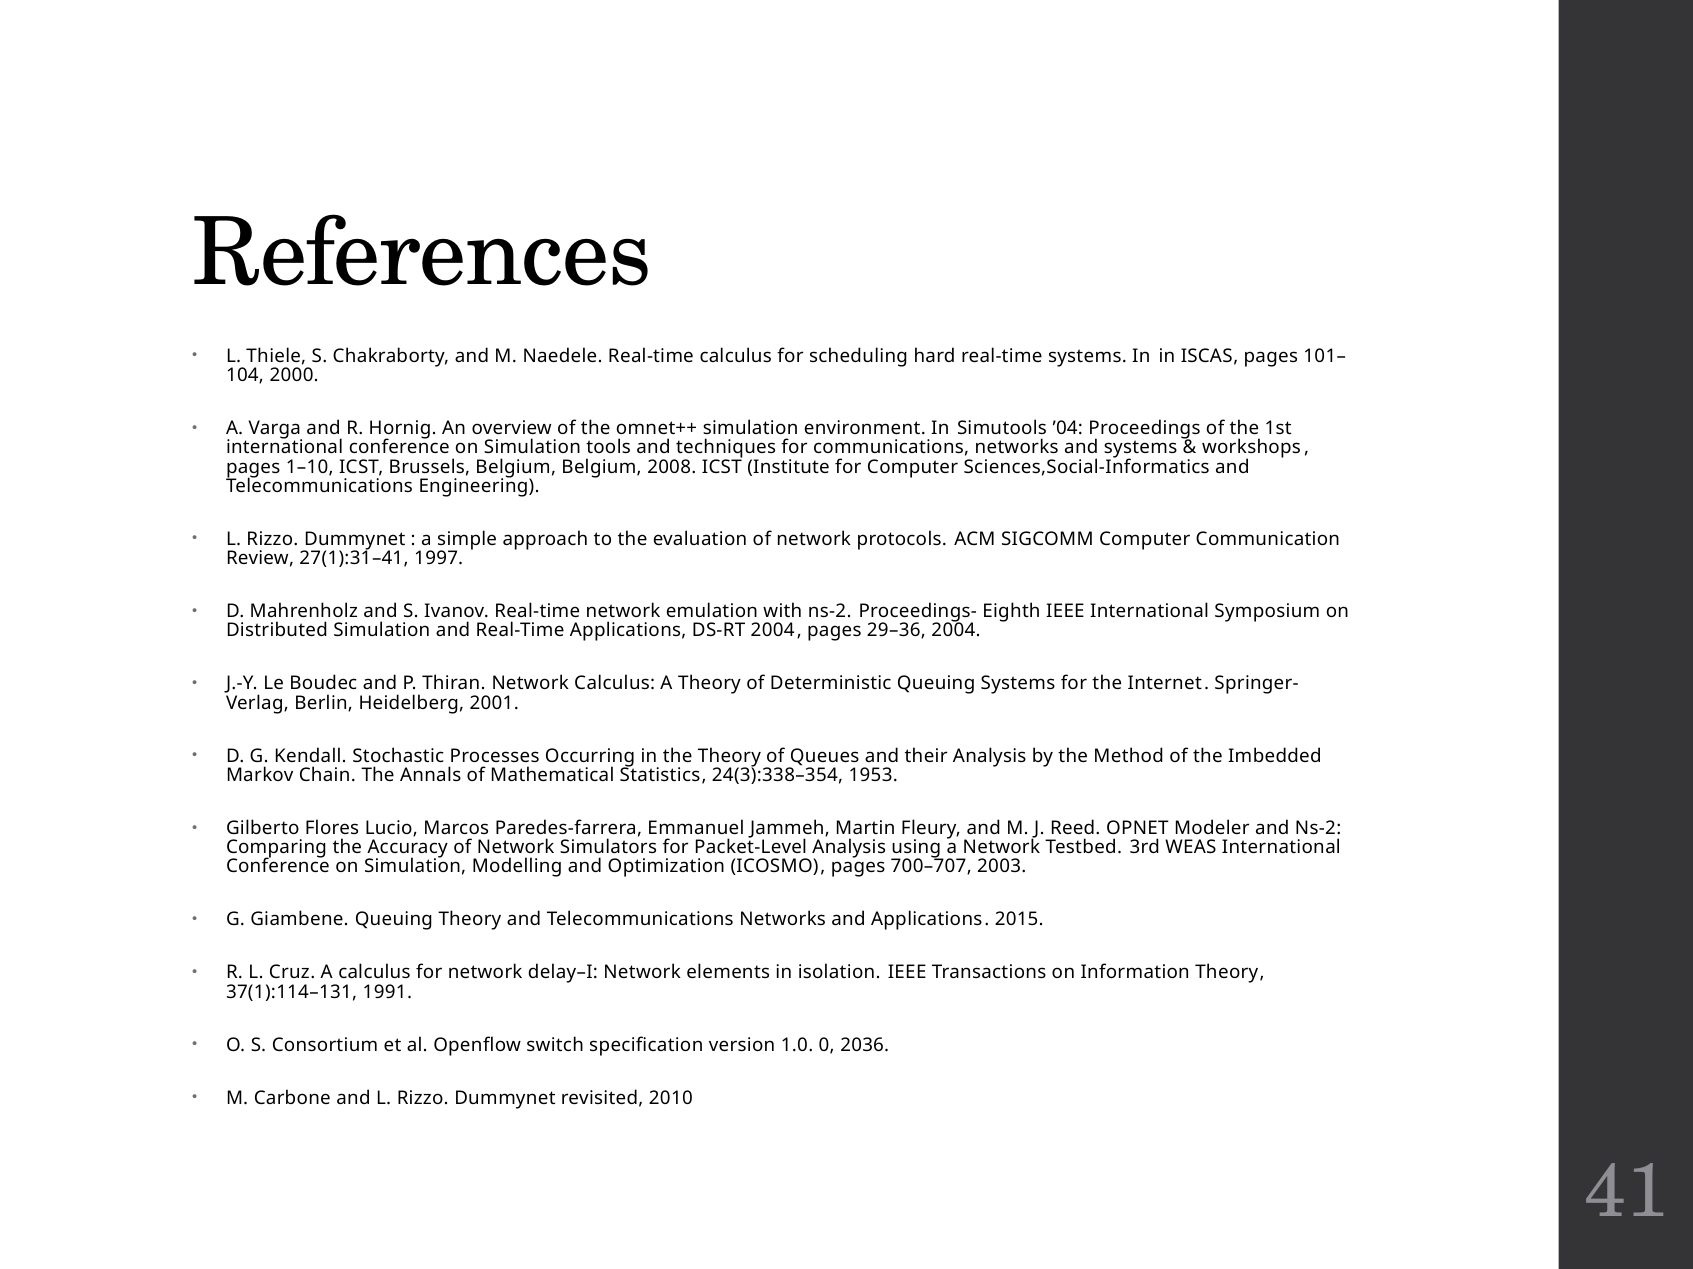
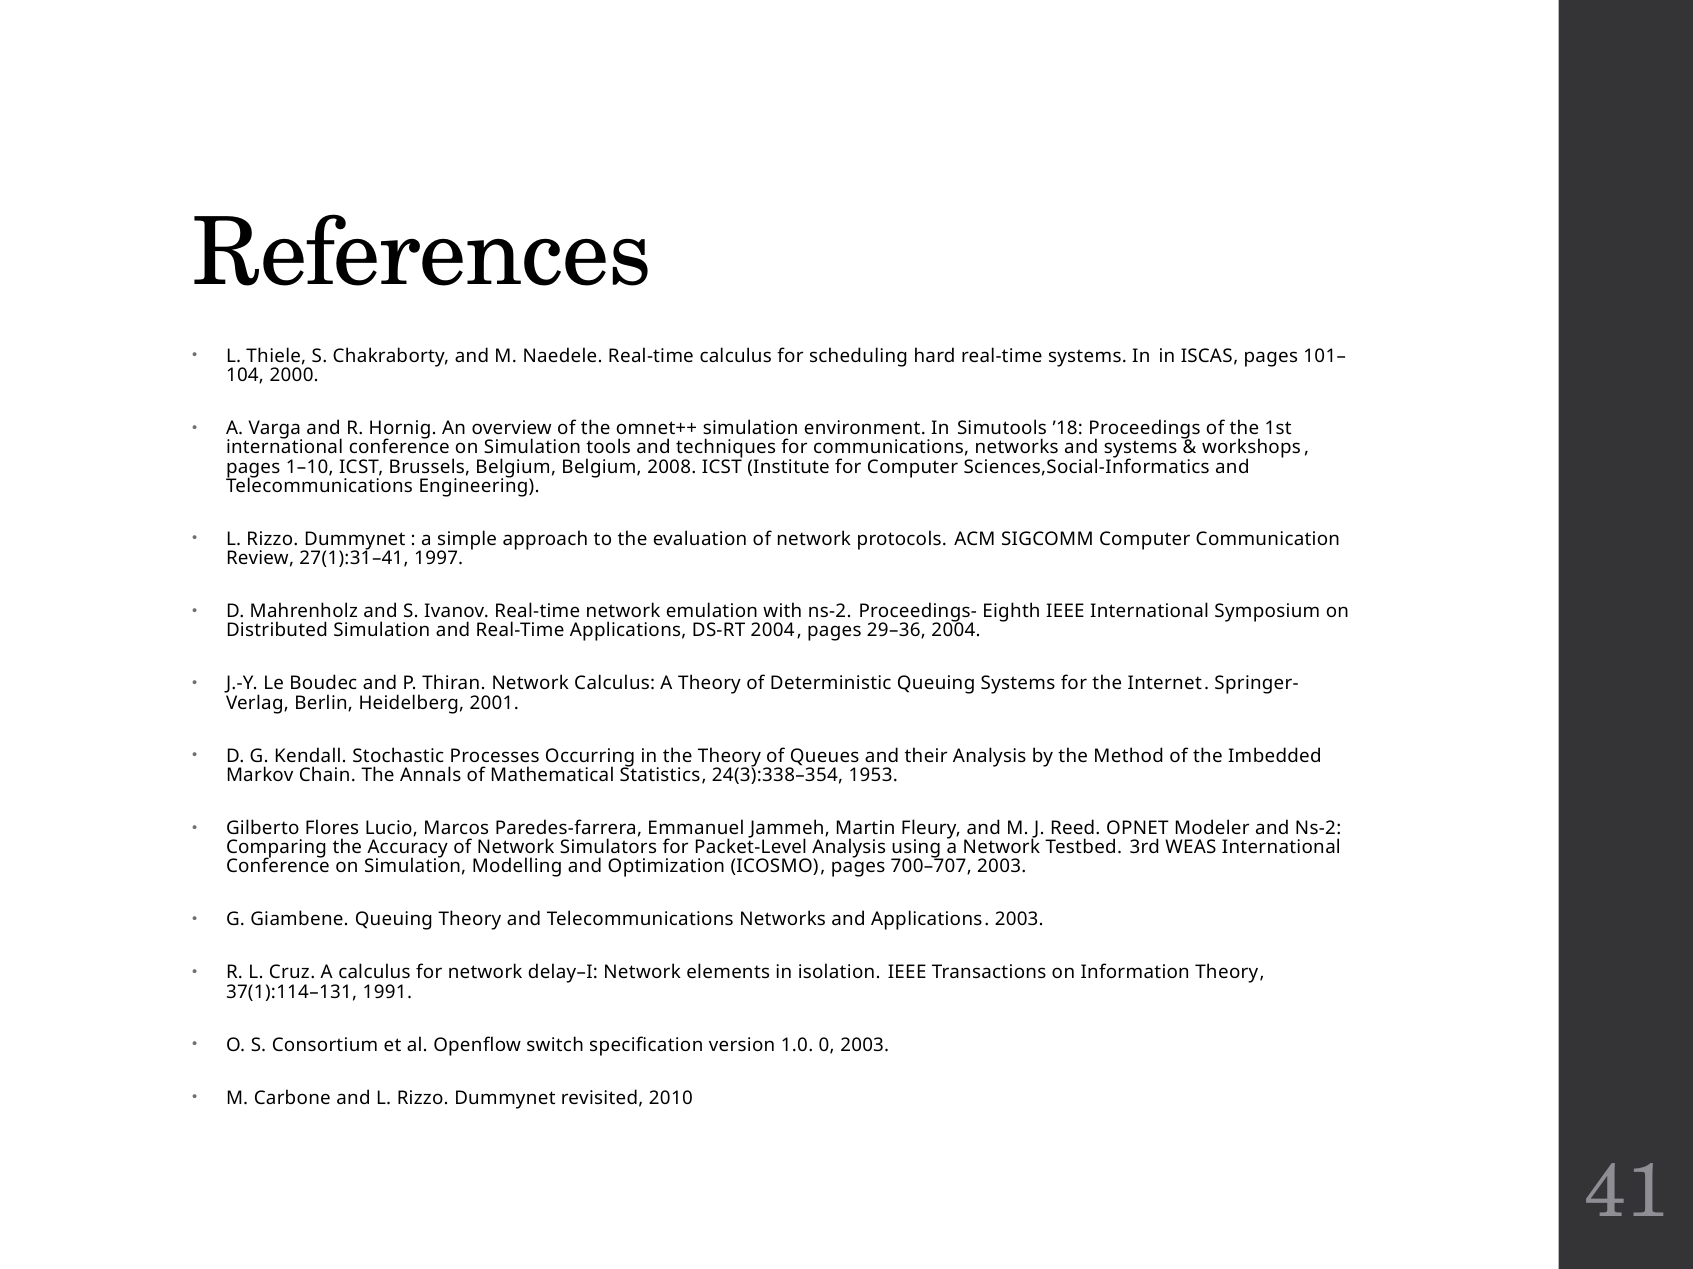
’04: ’04 -> ’18
Applications 2015: 2015 -> 2003
0 2036: 2036 -> 2003
